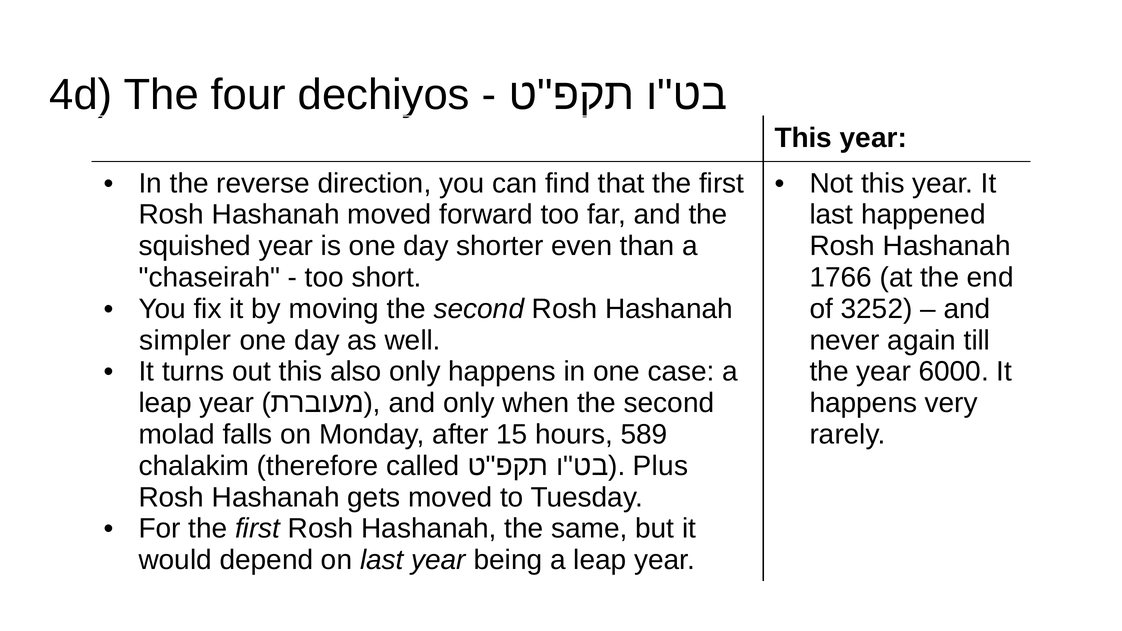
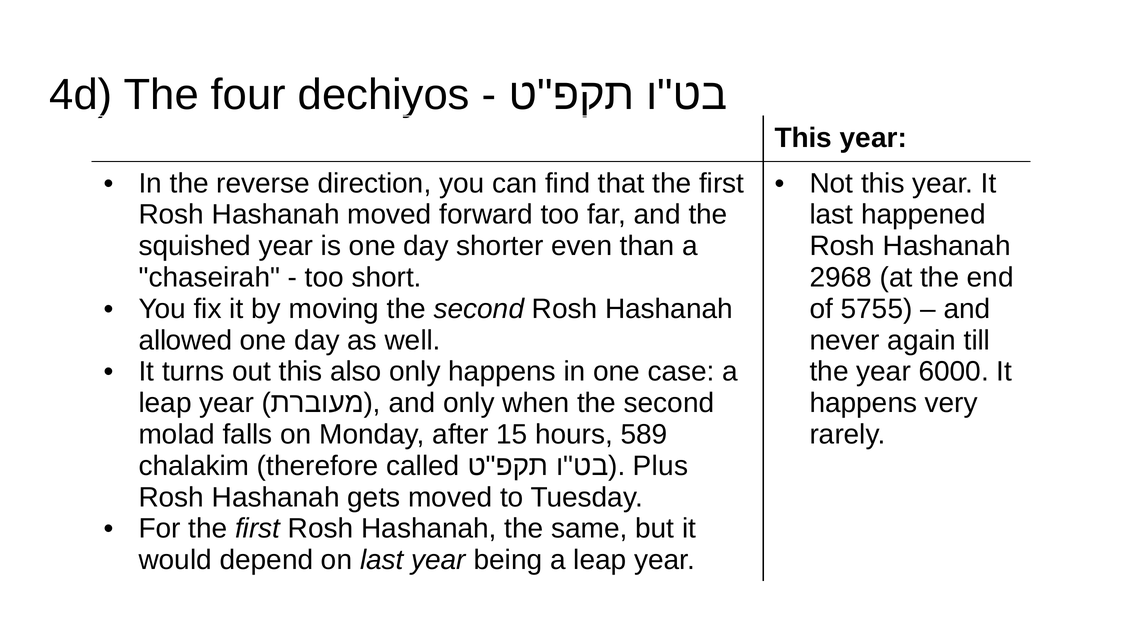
1766: 1766 -> 2968
3252: 3252 -> 5755
simpler: simpler -> allowed
